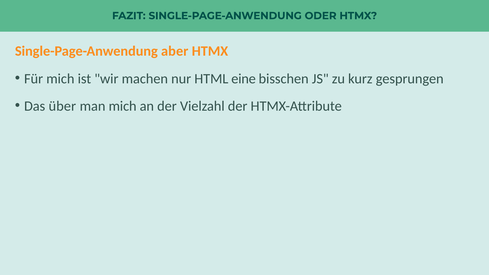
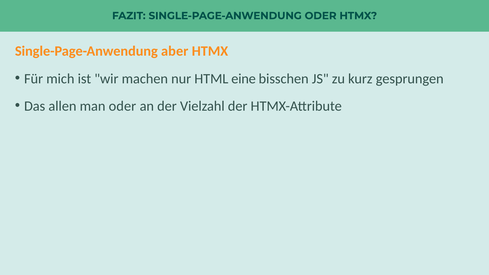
über: über -> allen
man mich: mich -> oder
